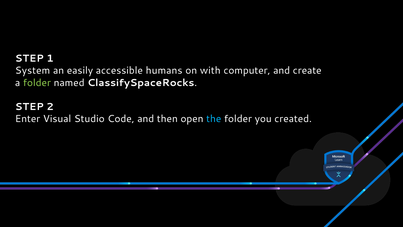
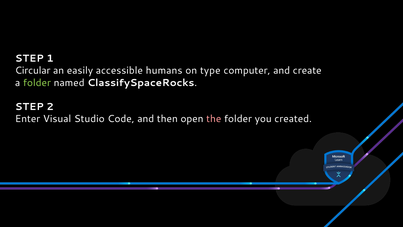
System: System -> Circular
with: with -> type
the colour: light blue -> pink
